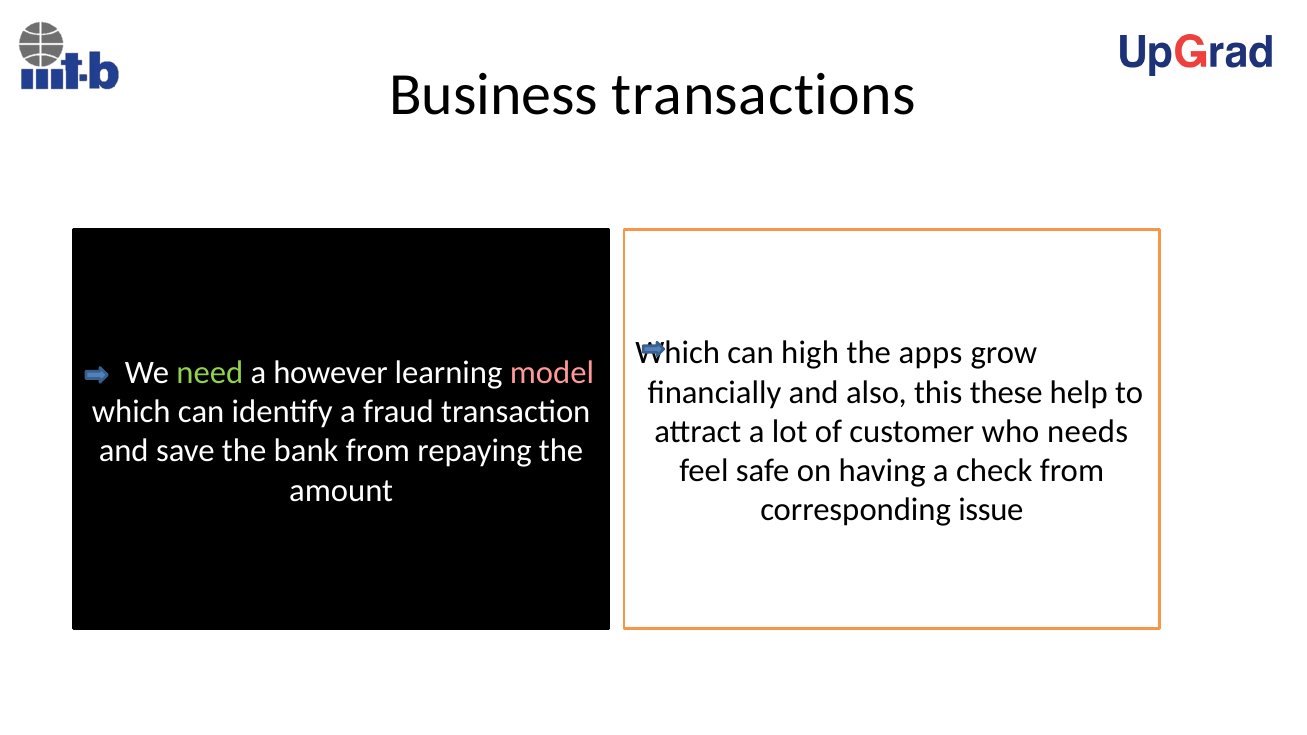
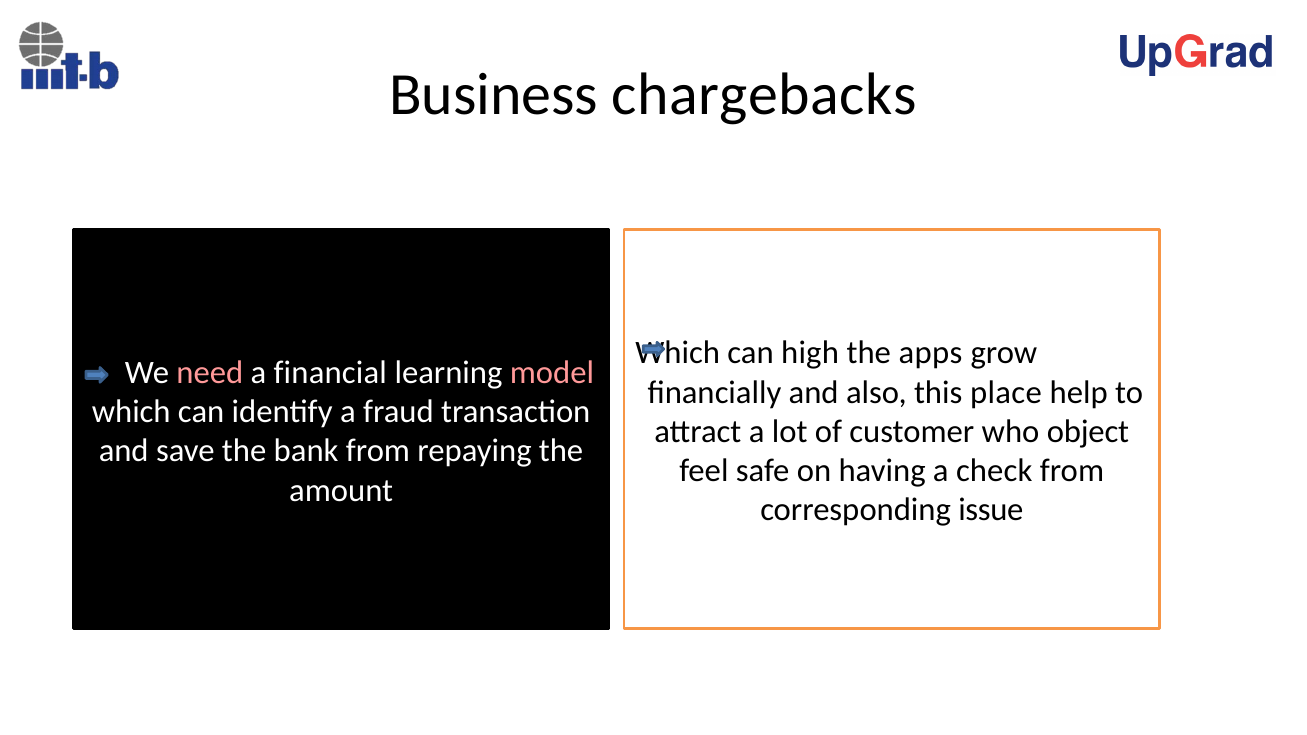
transactions: transactions -> chargebacks
need colour: light green -> pink
however: however -> financial
these: these -> place
needs: needs -> object
